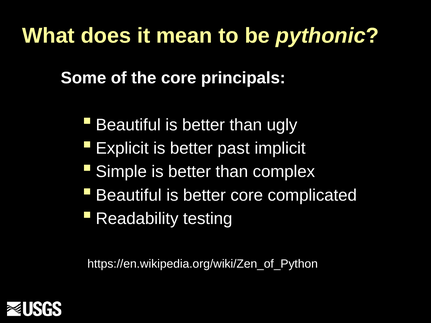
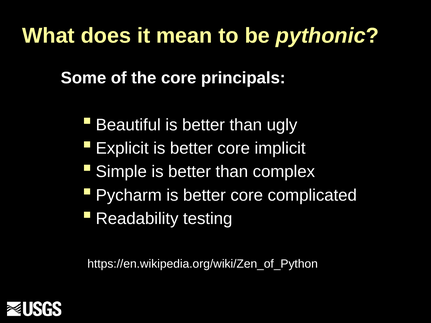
Explicit is better past: past -> core
Beautiful at (129, 195): Beautiful -> Pycharm
